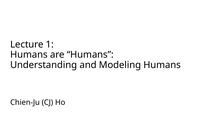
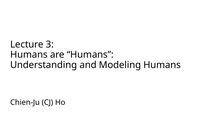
1: 1 -> 3
